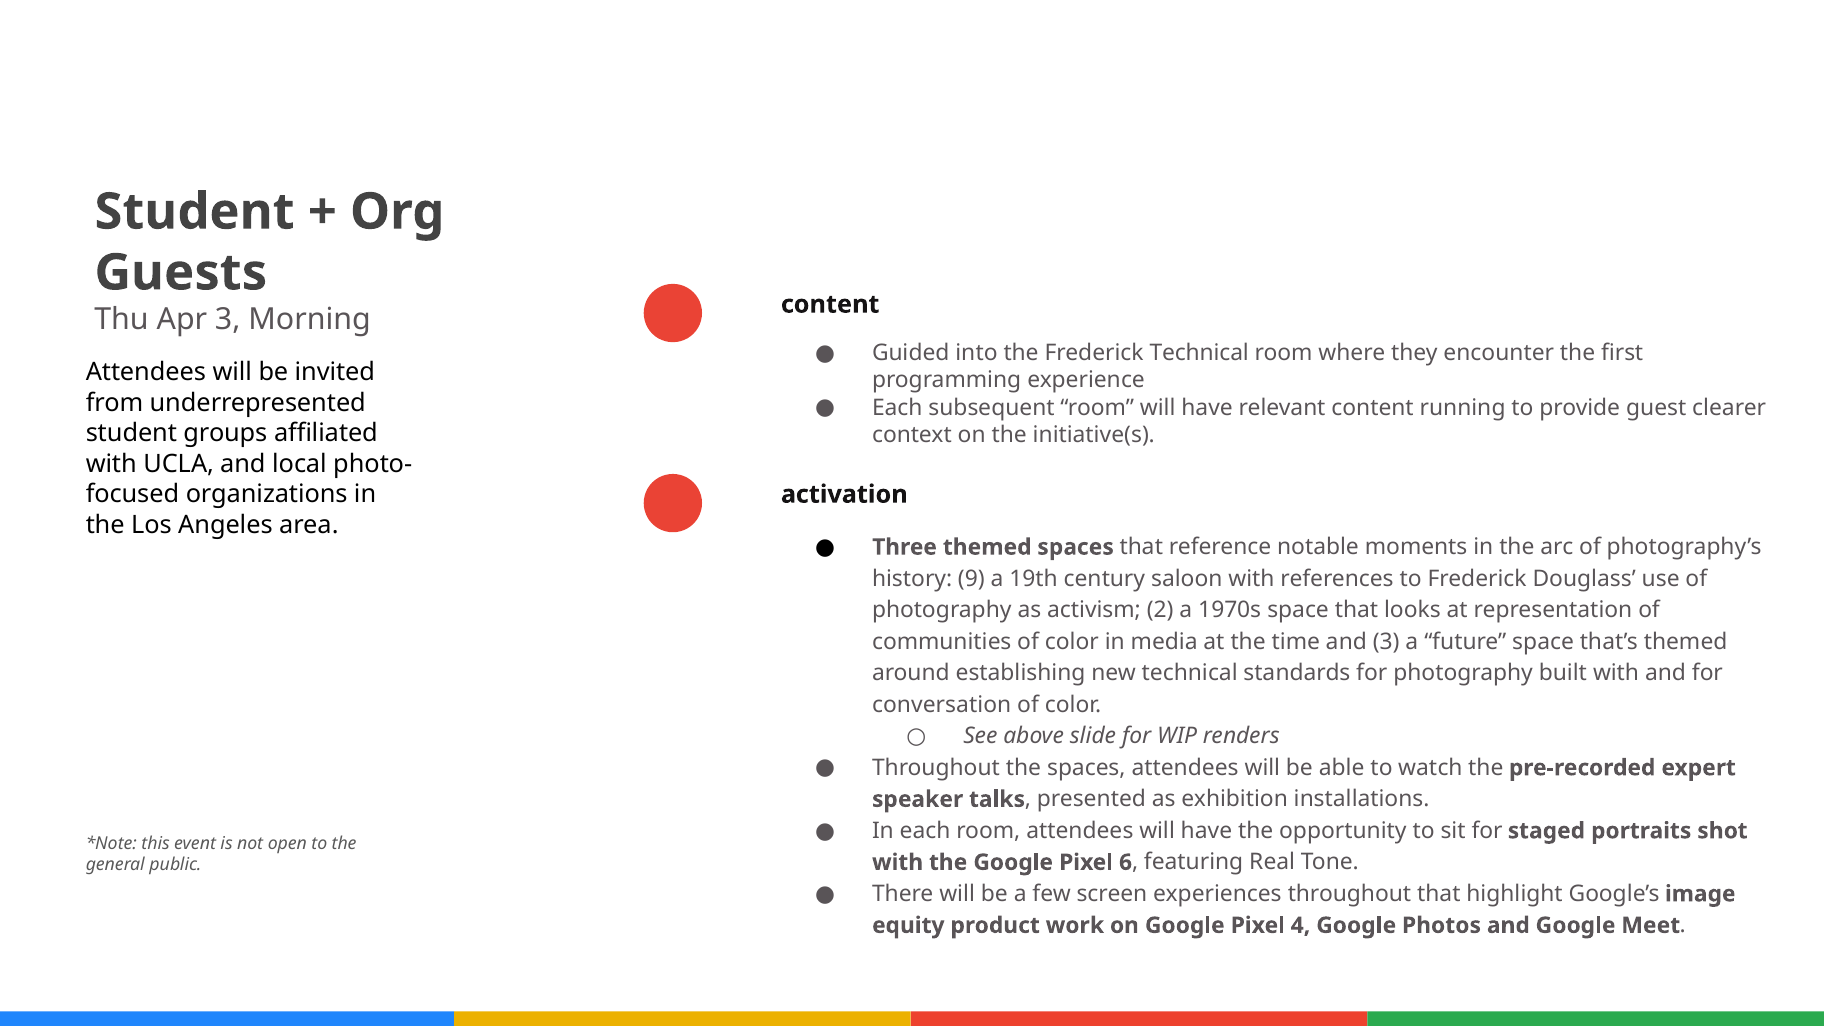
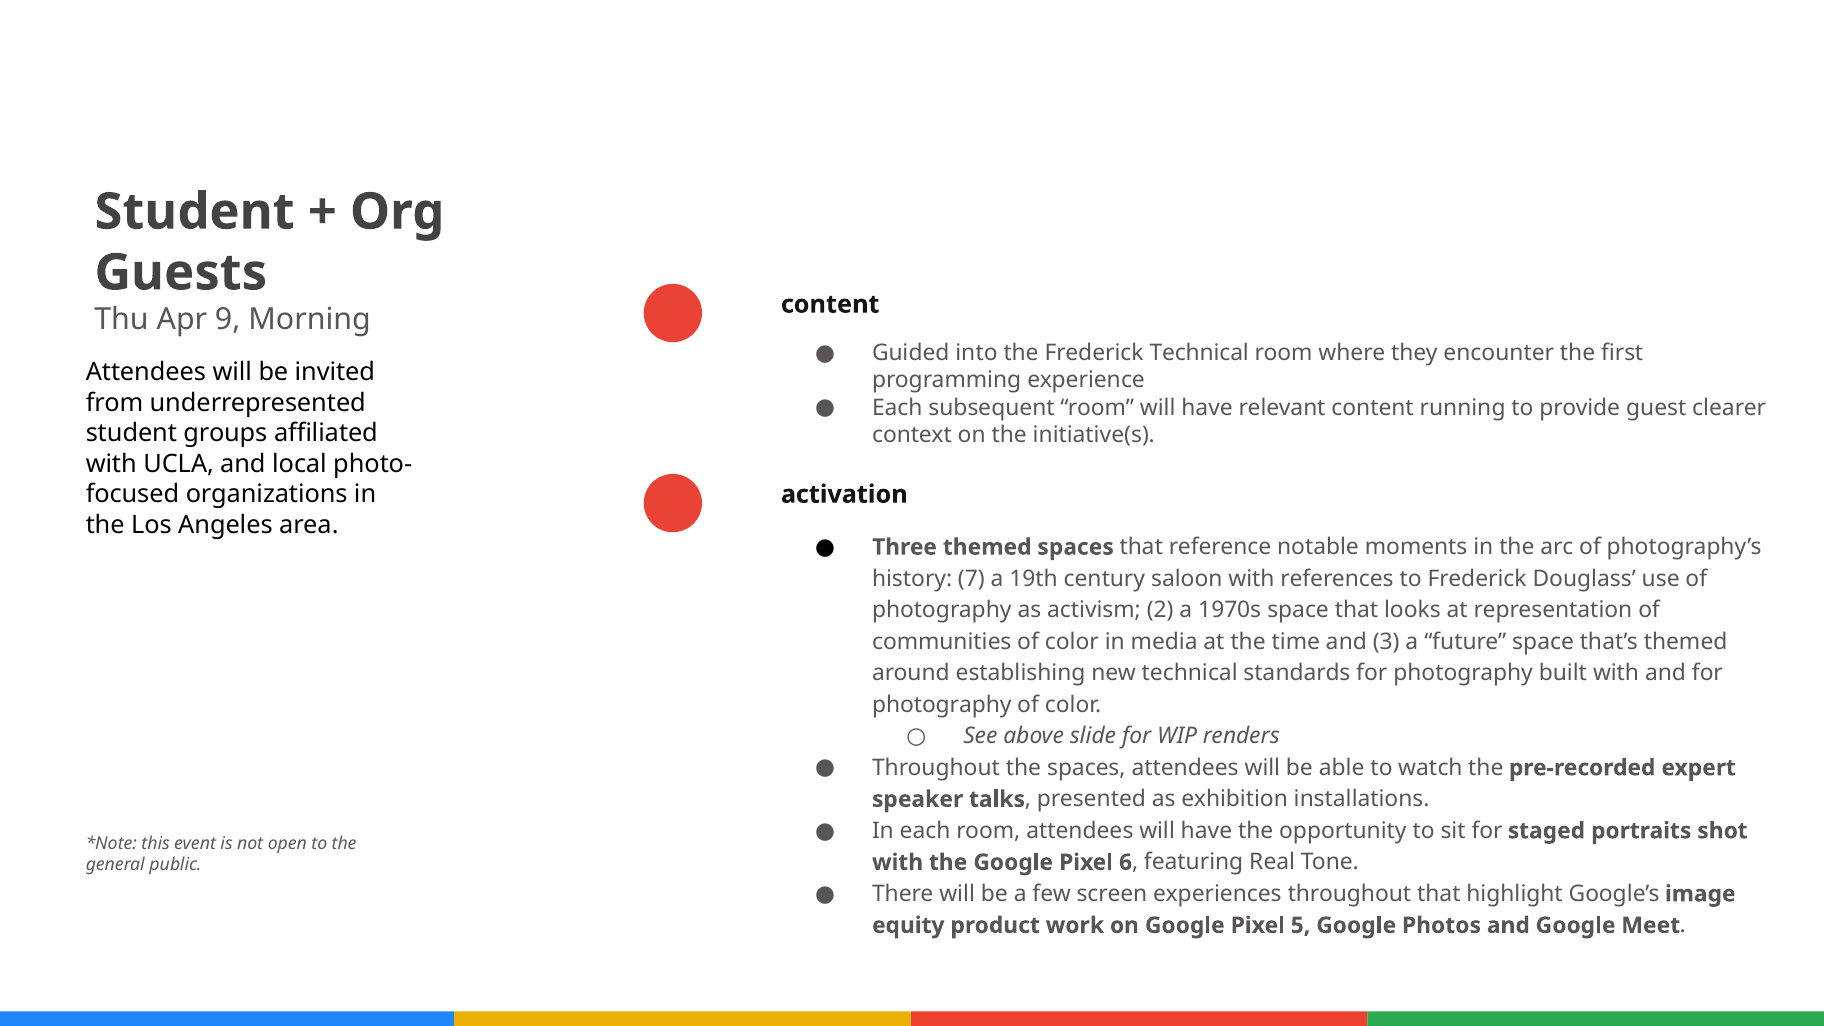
Apr 3: 3 -> 9
9: 9 -> 7
conversation at (942, 705): conversation -> photography
4: 4 -> 5
